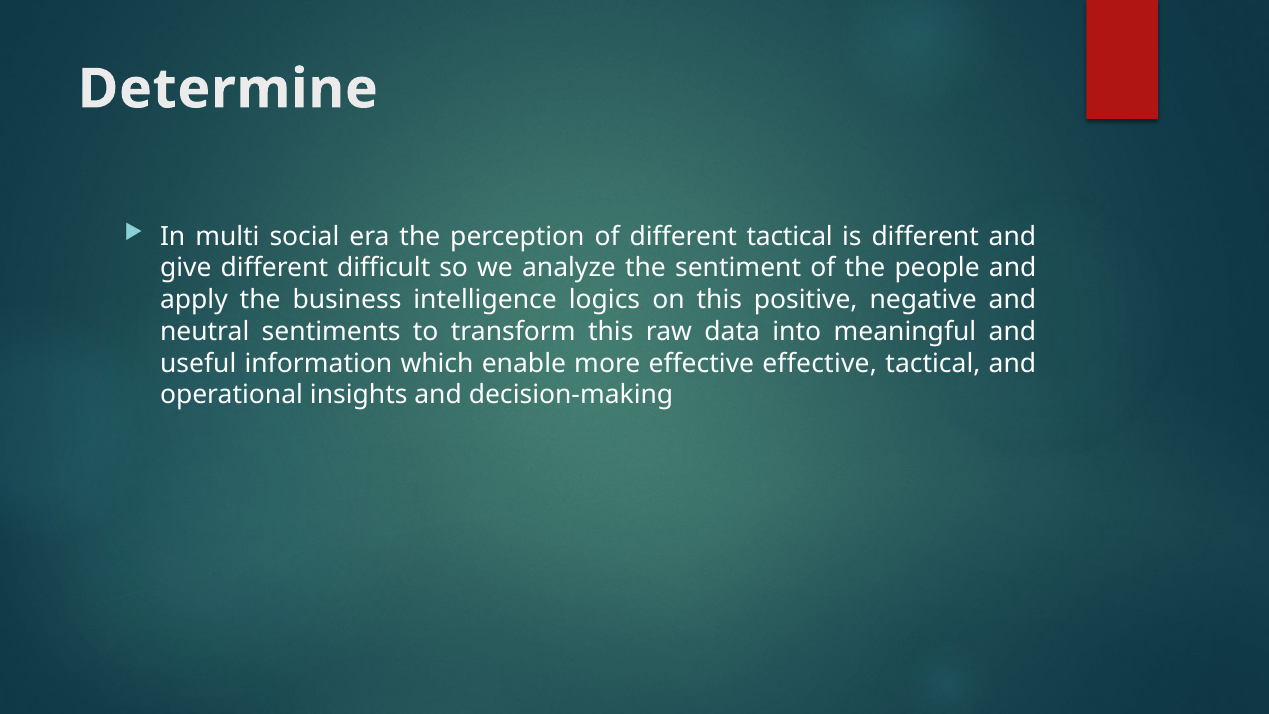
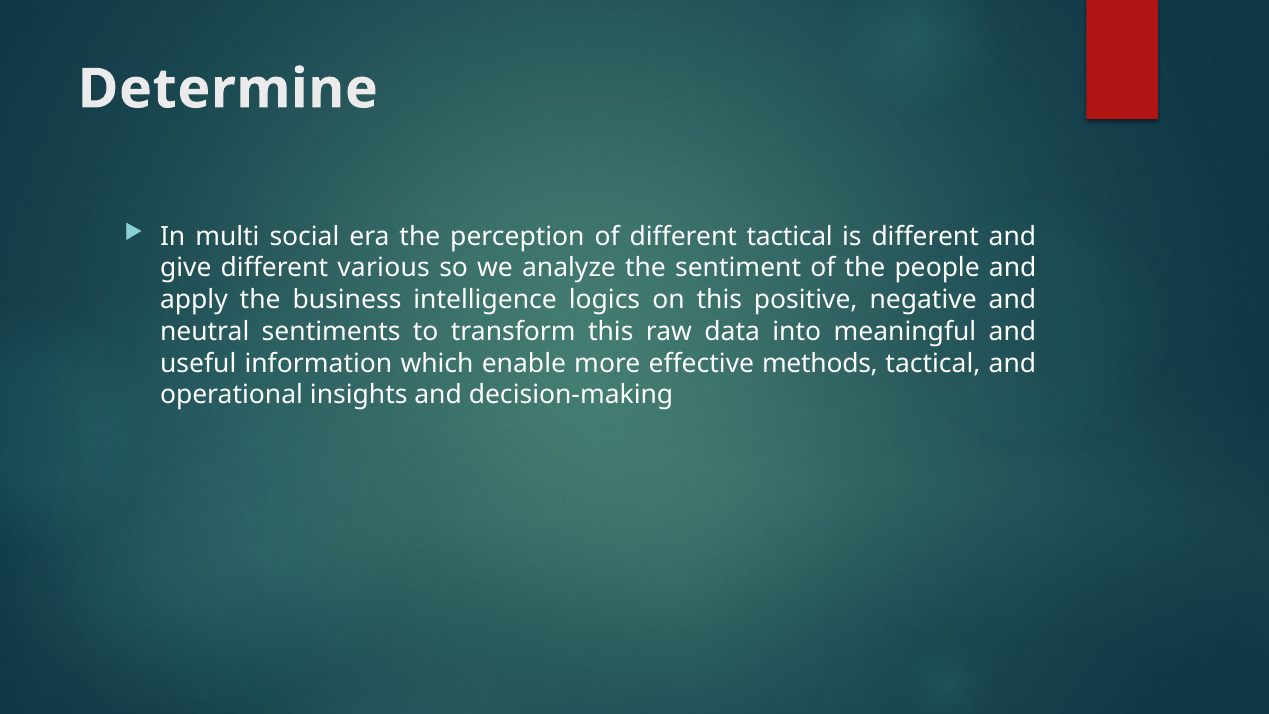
difficult: difficult -> various
effective effective: effective -> methods
